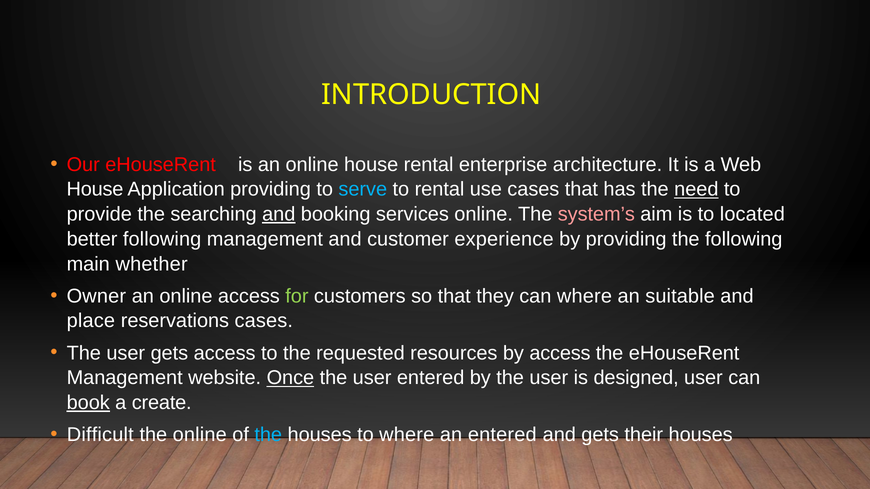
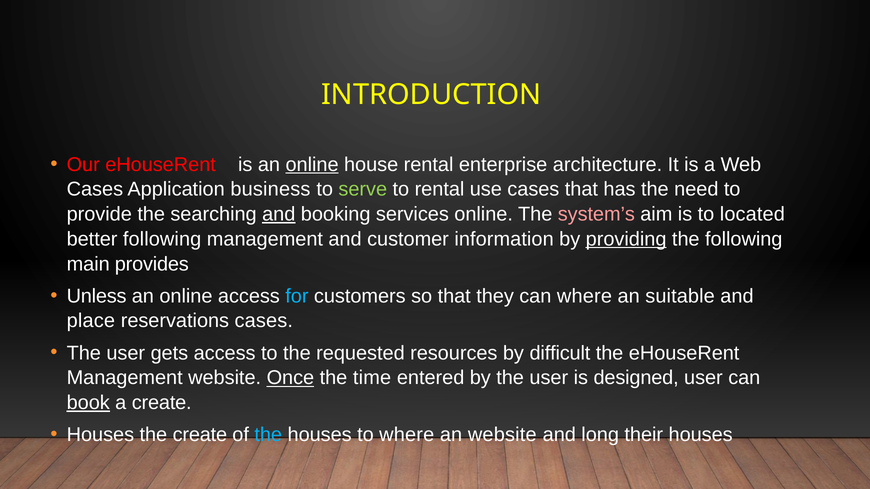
online at (312, 165) underline: none -> present
House at (95, 190): House -> Cases
Application providing: providing -> business
serve colour: light blue -> light green
need underline: present -> none
experience: experience -> information
providing at (626, 239) underline: none -> present
whether: whether -> provides
Owner: Owner -> Unless
for colour: light green -> light blue
by access: access -> difficult
user at (372, 378): user -> time
Difficult at (100, 435): Difficult -> Houses
the online: online -> create
an entered: entered -> website
and gets: gets -> long
